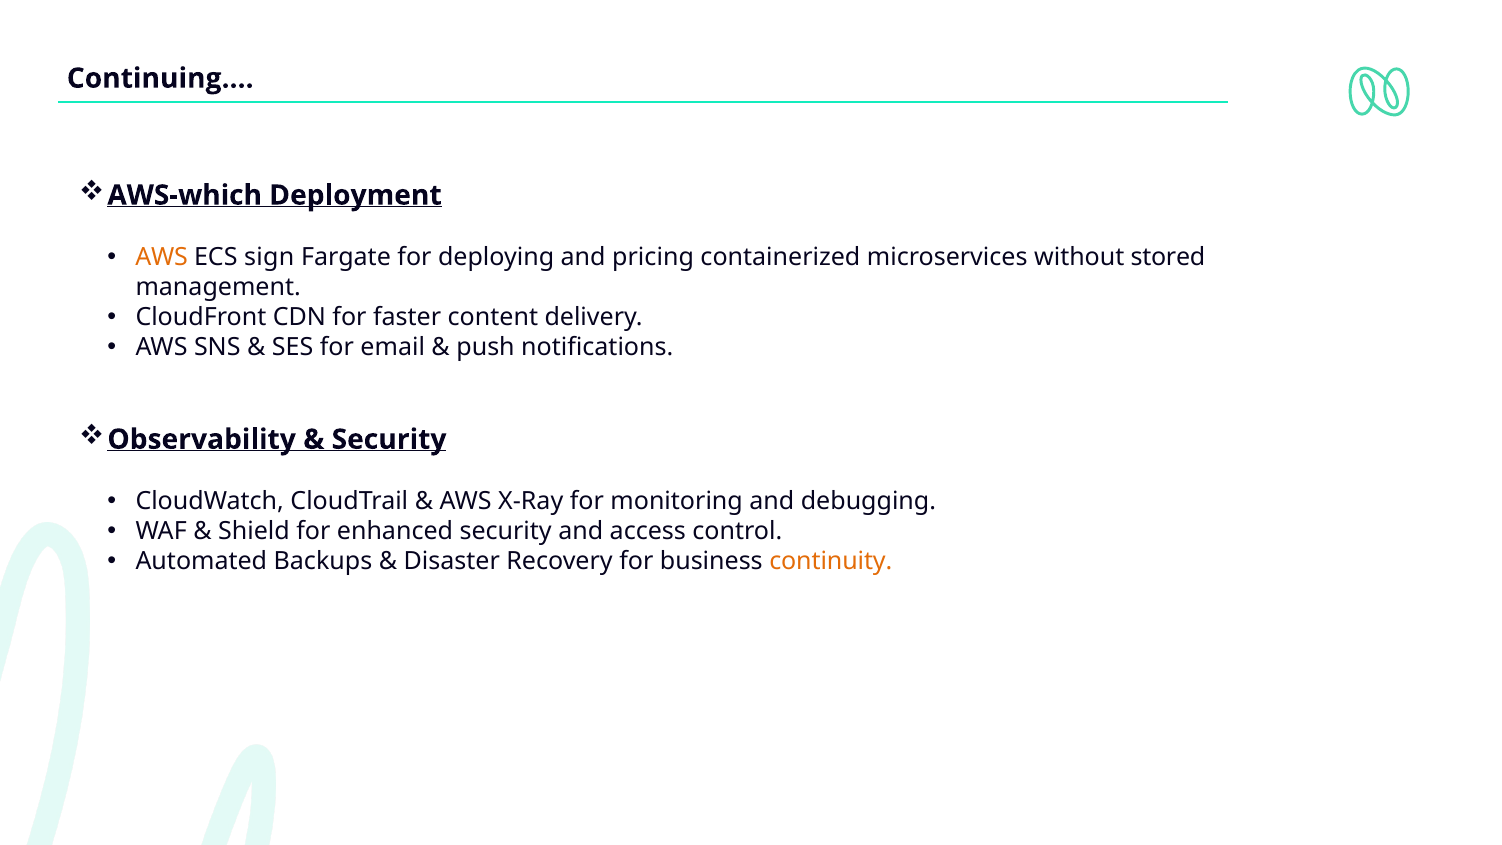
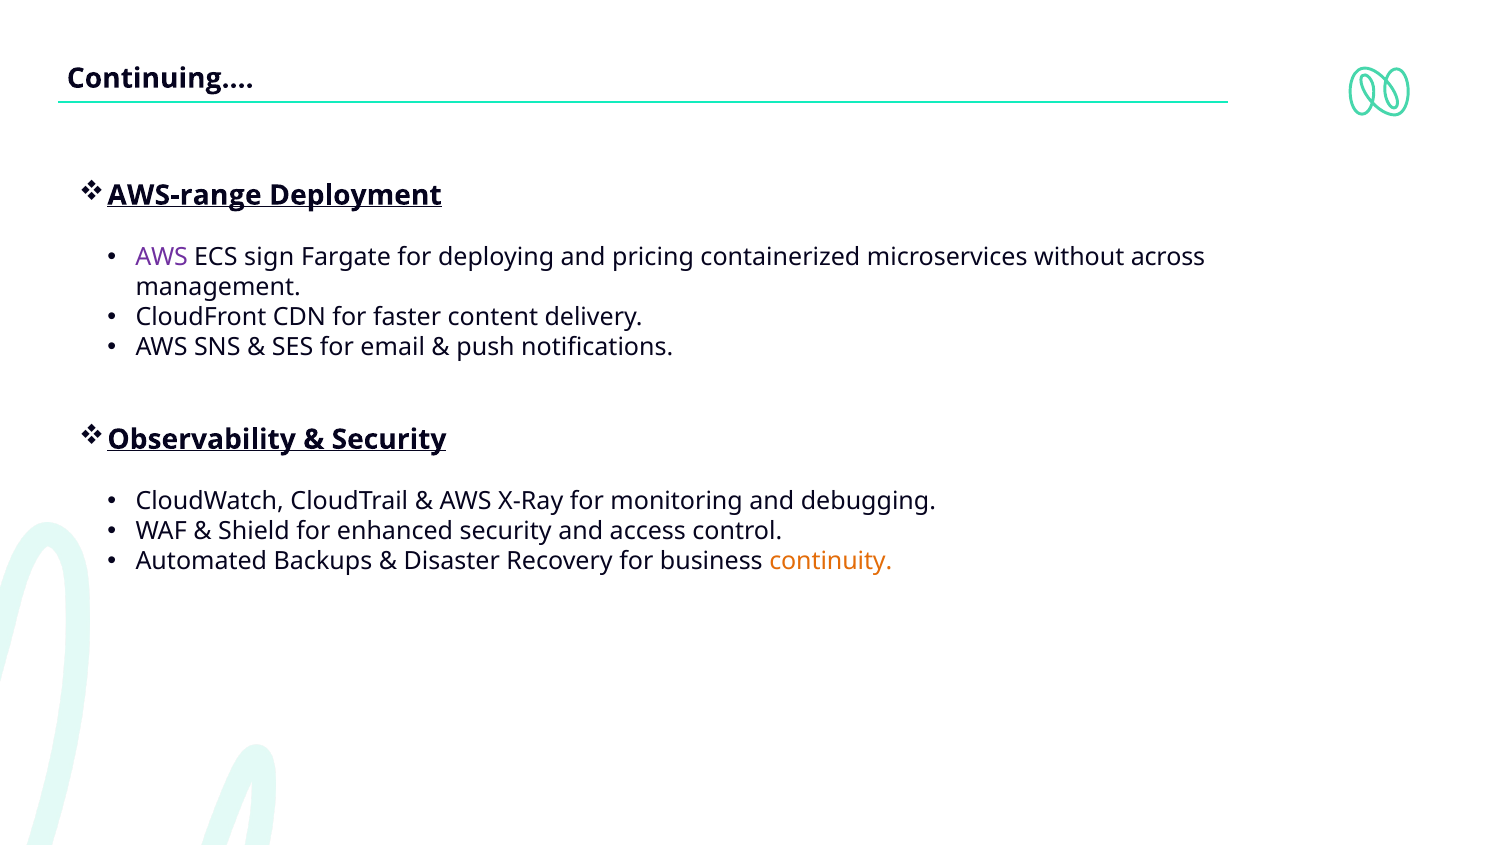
AWS-which: AWS-which -> AWS-range
AWS at (162, 257) colour: orange -> purple
stored: stored -> across
